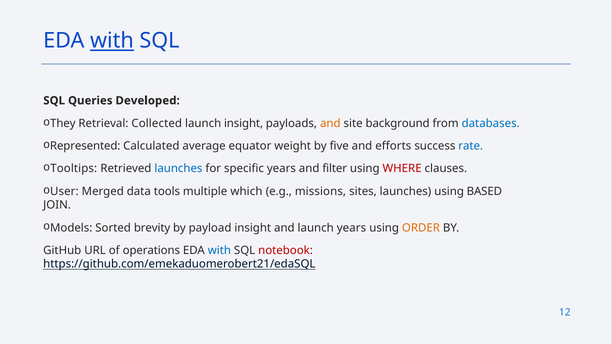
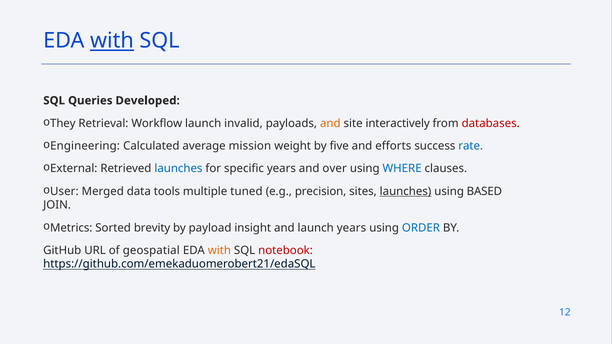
Collected: Collected -> Workflow
launch insight: insight -> invalid
background: background -> interactively
databases colour: blue -> red
Represented: Represented -> Engineering
equator: equator -> mission
Tooltips: Tooltips -> External
filter: filter -> over
WHERE colour: red -> blue
which: which -> tuned
missions: missions -> precision
launches at (406, 191) underline: none -> present
Models: Models -> Metrics
ORDER colour: orange -> blue
operations: operations -> geospatial
with at (219, 251) colour: blue -> orange
